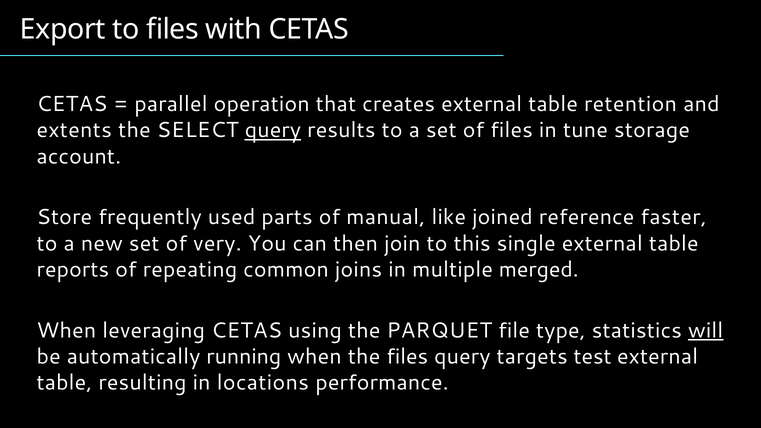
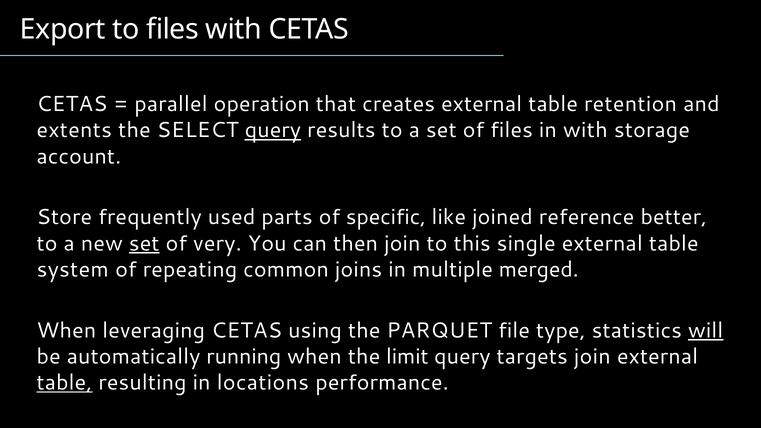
in tune: tune -> with
manual: manual -> specific
faster: faster -> better
set at (144, 243) underline: none -> present
reports: reports -> system
the files: files -> limit
targets test: test -> join
table at (64, 383) underline: none -> present
